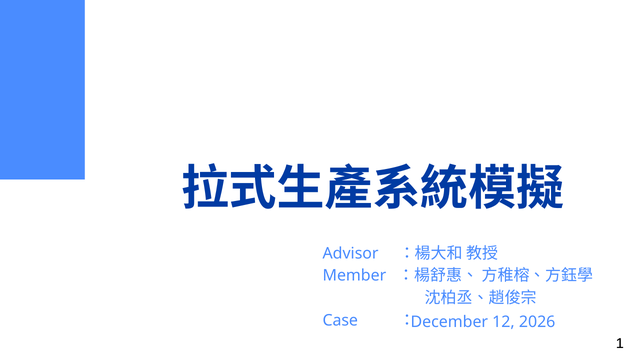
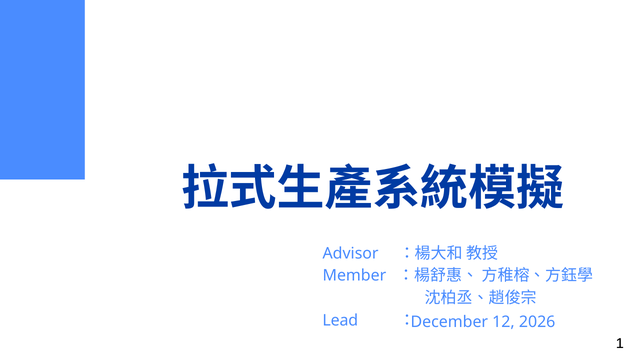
Case: Case -> Lead
